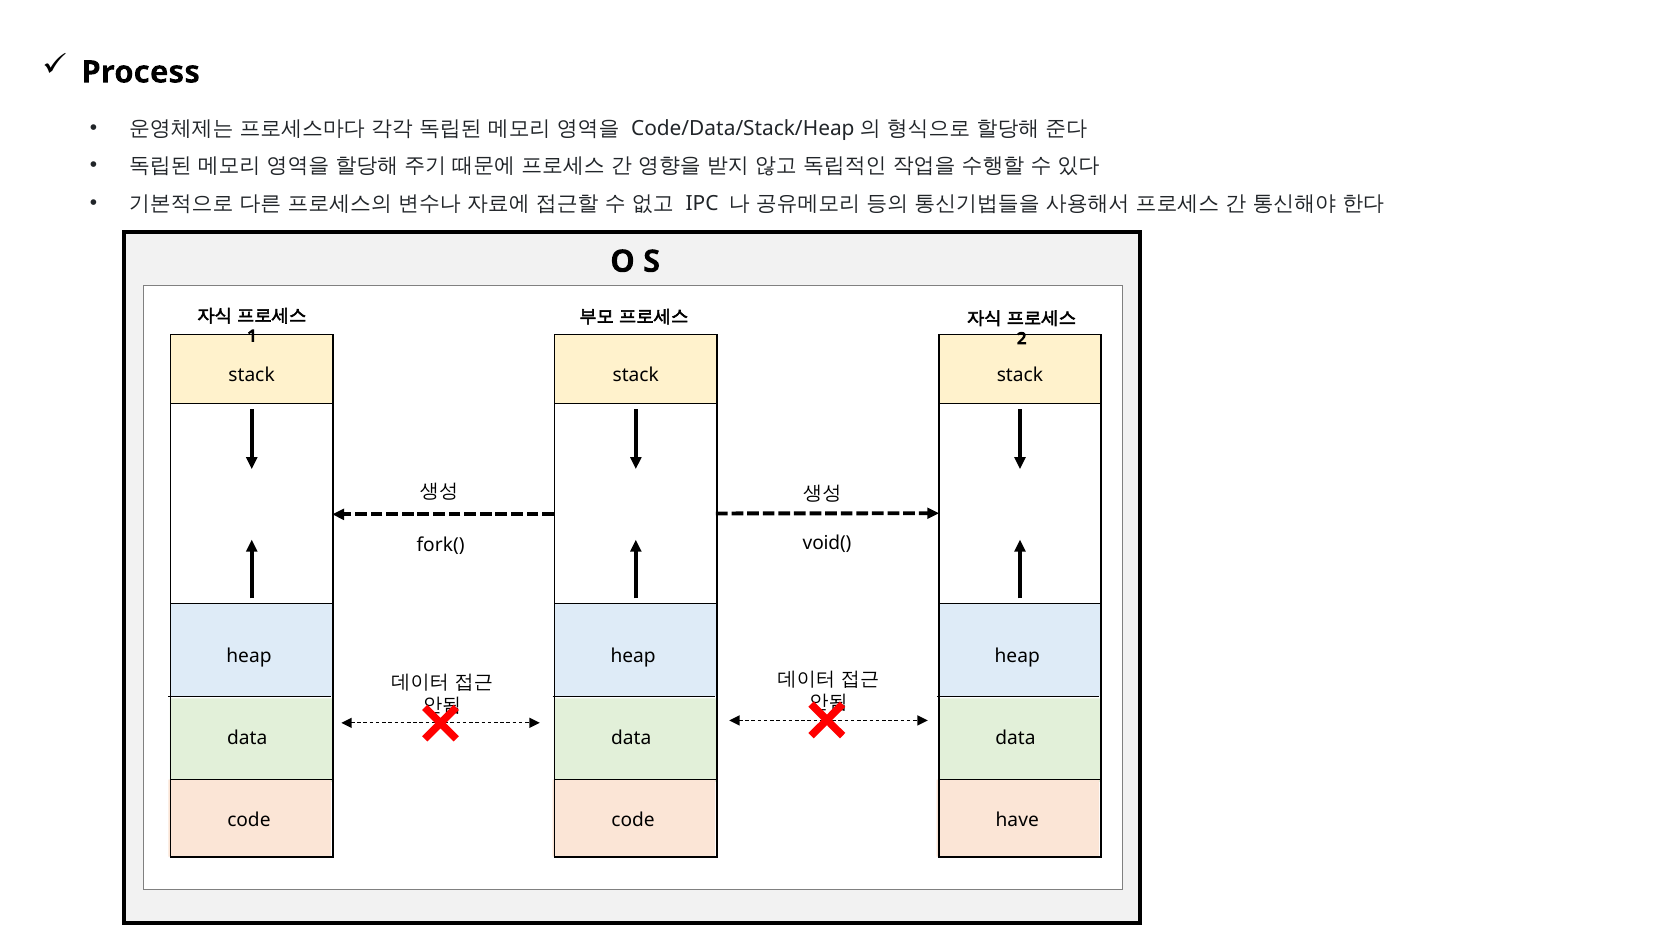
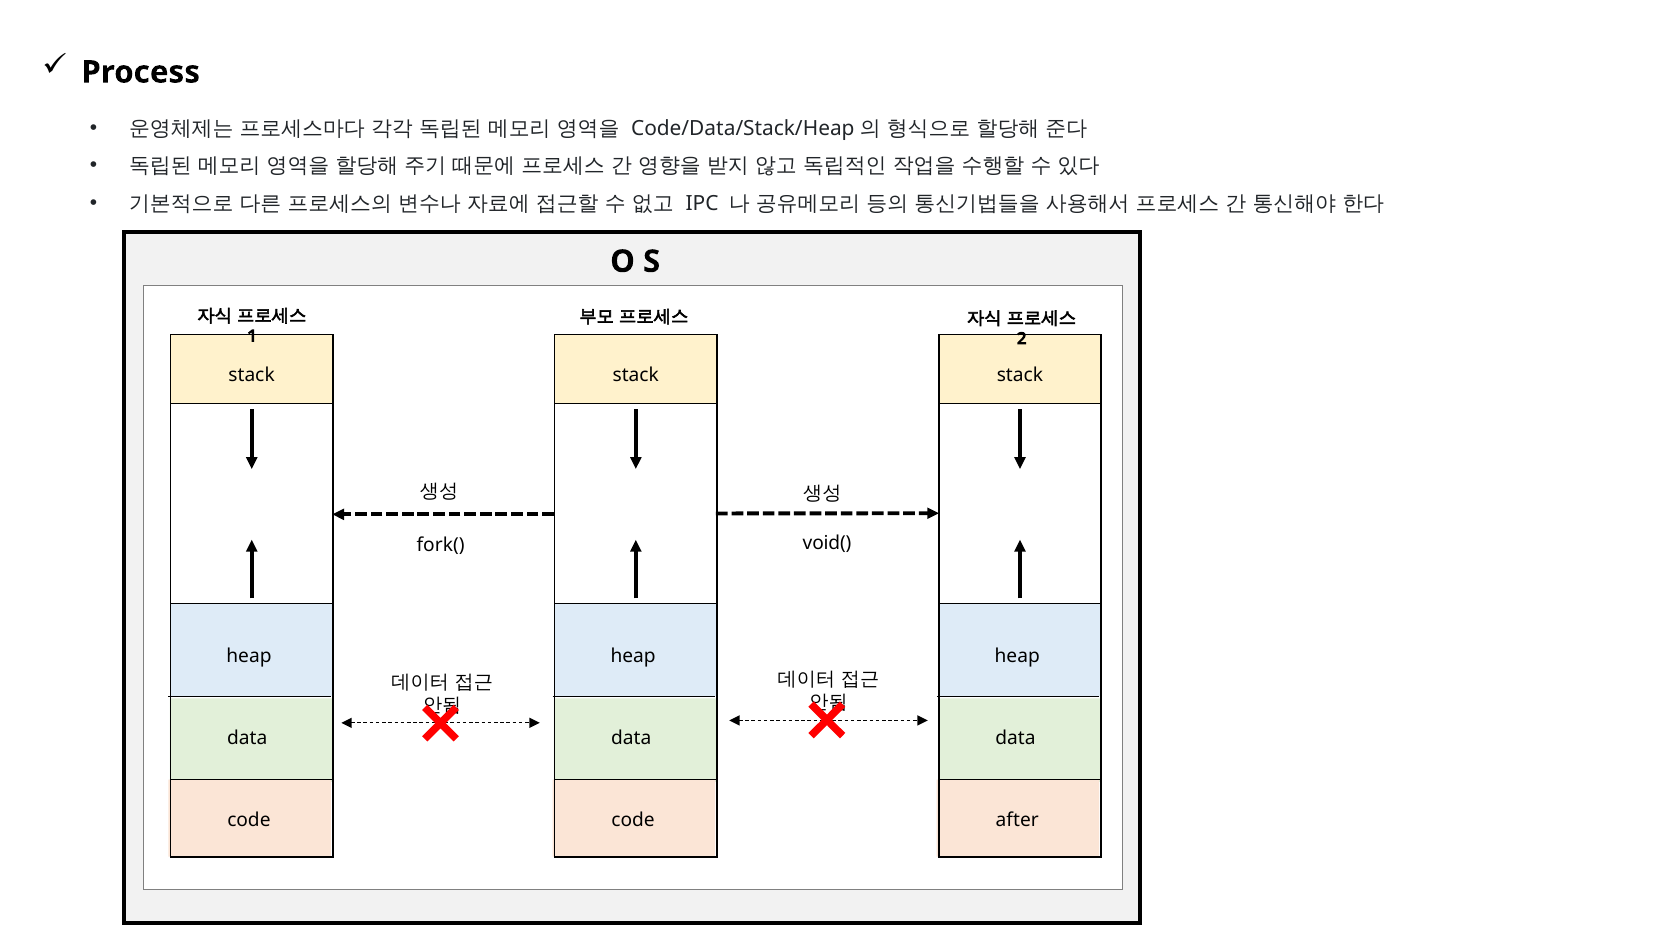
have: have -> after
